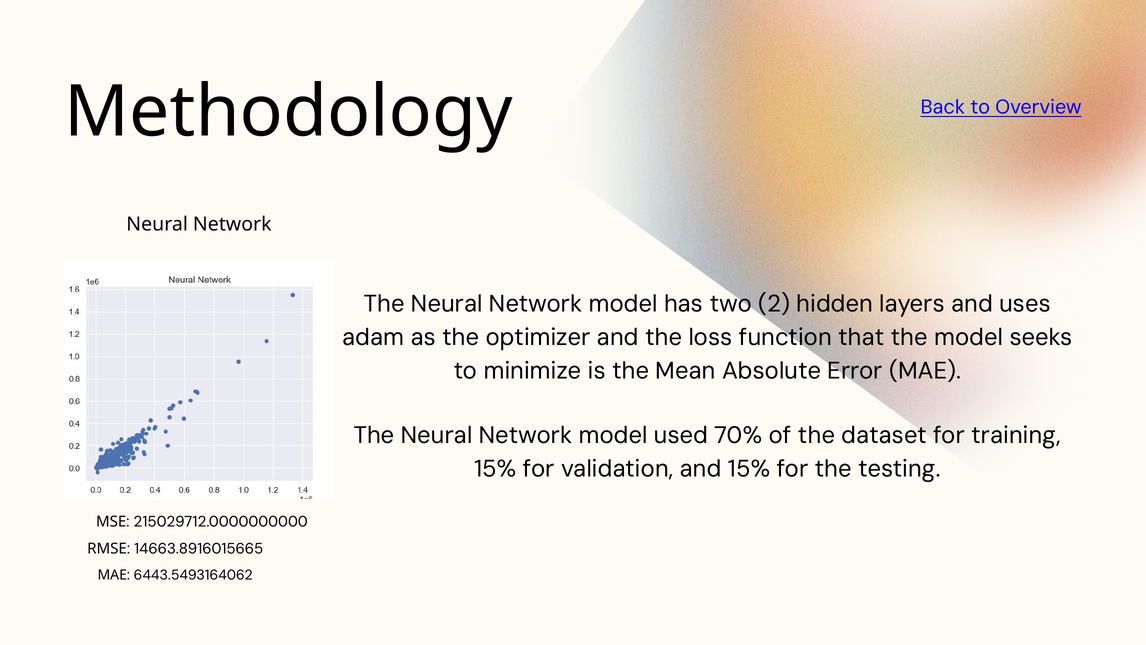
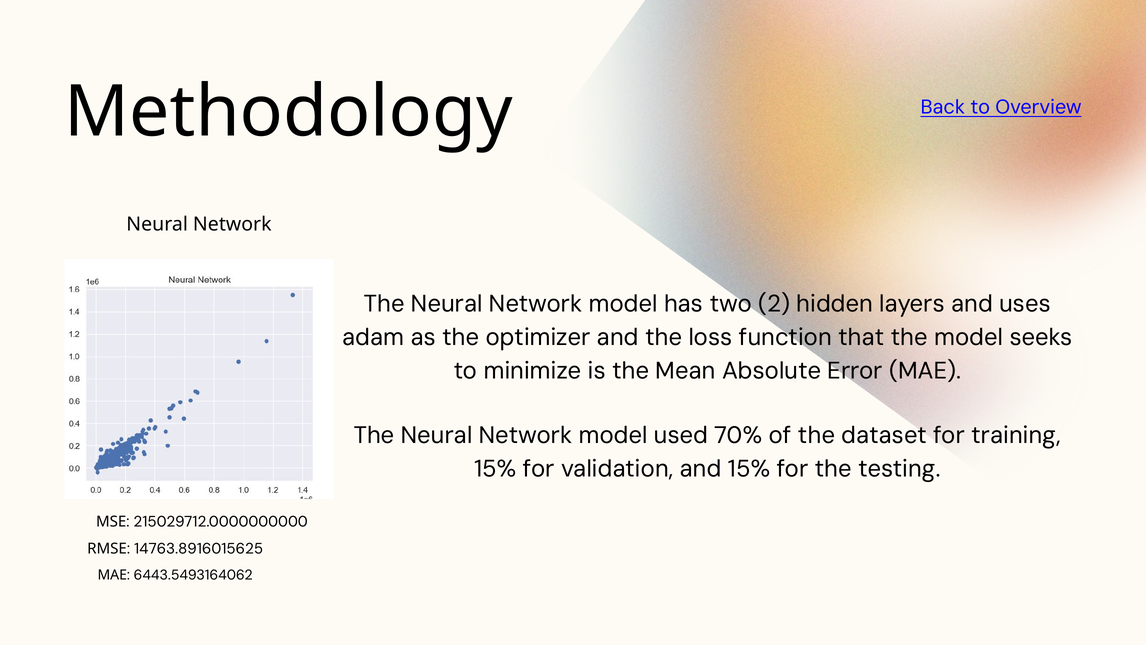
14663.8916015665: 14663.8916015665 -> 14763.8916015625
